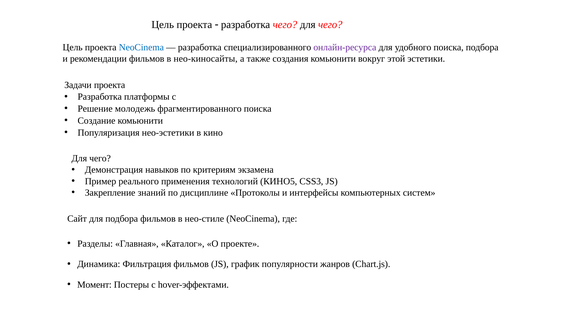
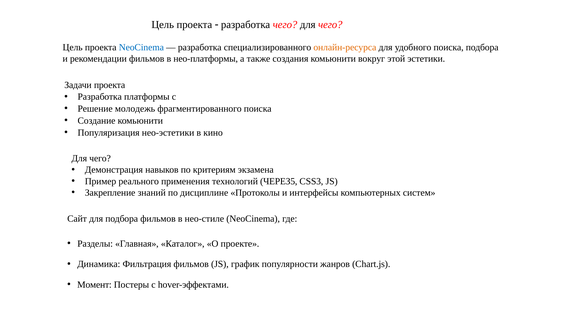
онлайн-ресурса colour: purple -> orange
нео-киносайты: нео-киносайты -> нео-платформы
КИНО5: КИНО5 -> ЧЕРЕЗ5
